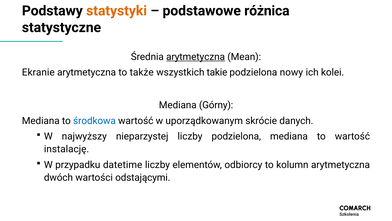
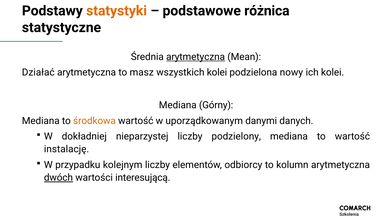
Ekranie: Ekranie -> Działać
także: także -> masz
wszystkich takie: takie -> kolei
środkowa colour: blue -> orange
skrócie: skrócie -> danymi
najwyższy: najwyższy -> dokładniej
liczby podzielona: podzielona -> podzielony
datetime: datetime -> kolejnym
dwóch underline: none -> present
odstającymi: odstającymi -> interesującą
